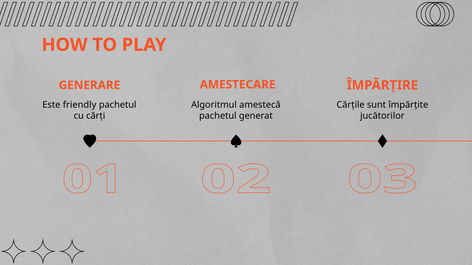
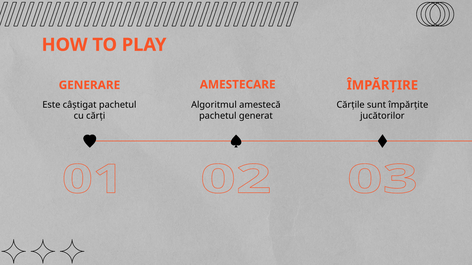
friendly: friendly -> câştigat
